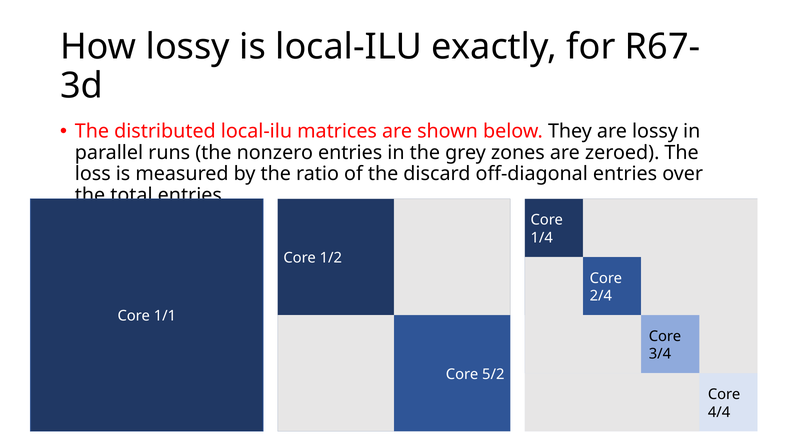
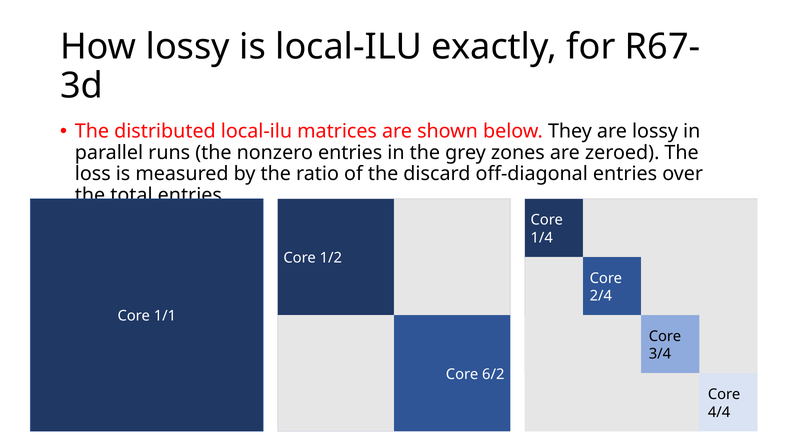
5/2: 5/2 -> 6/2
